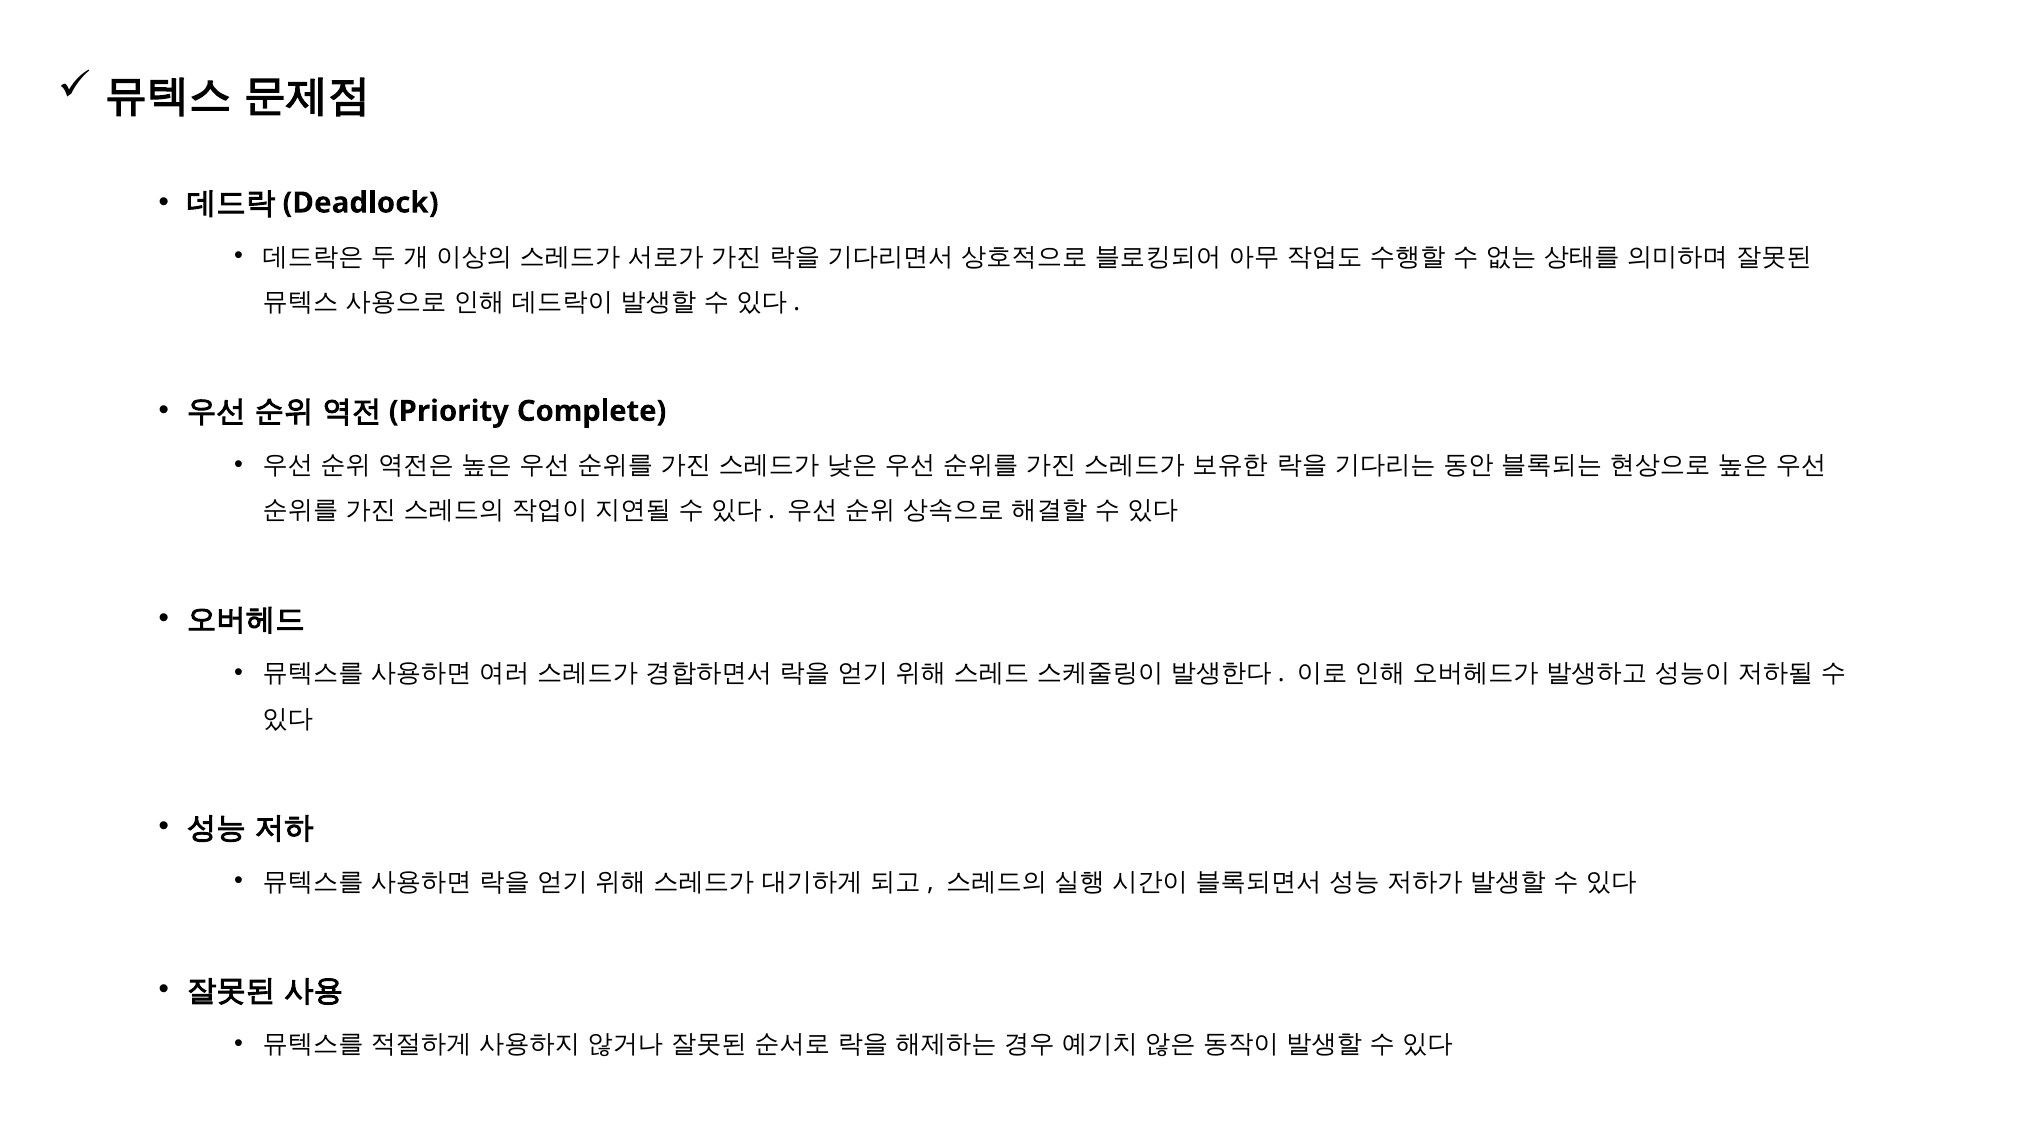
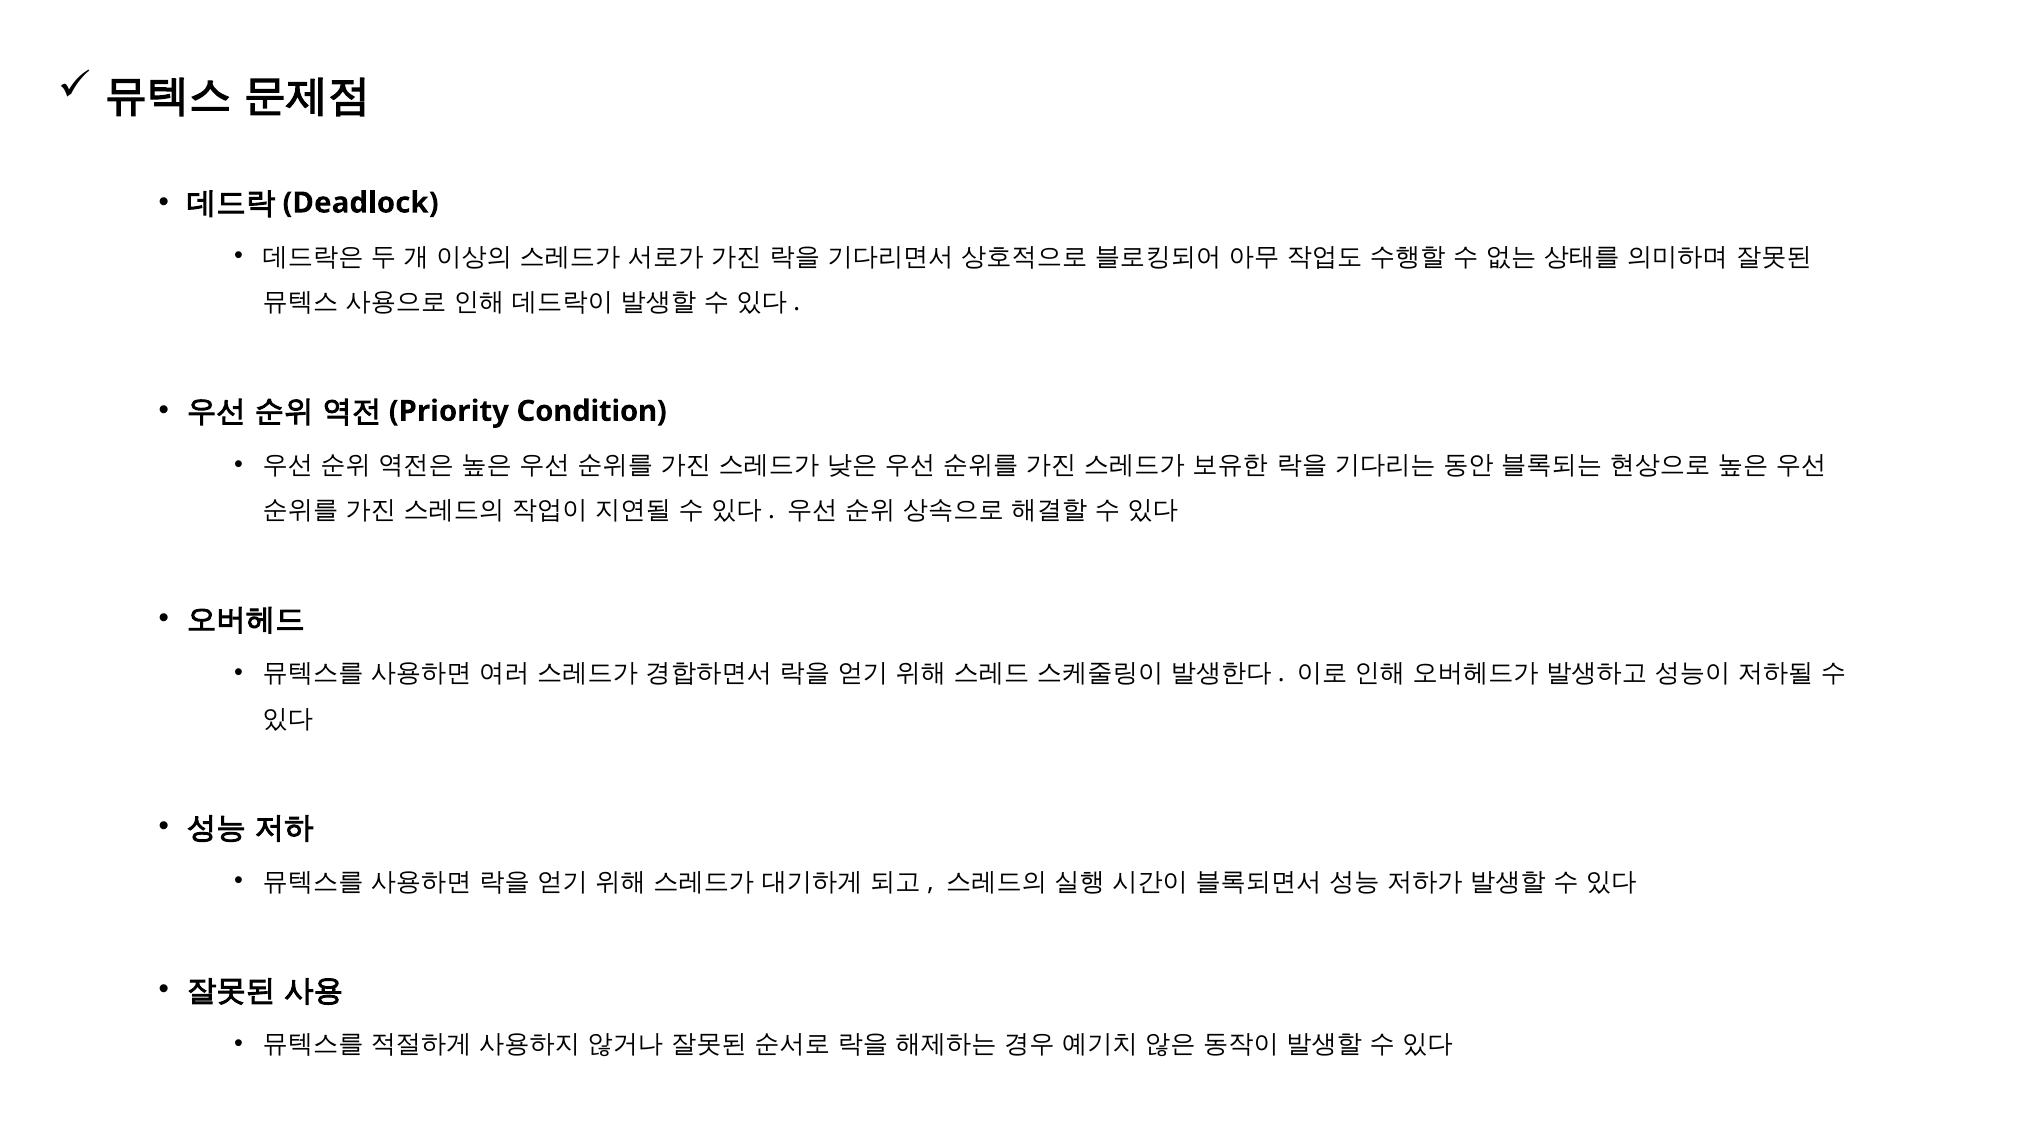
Complete: Complete -> Condition
